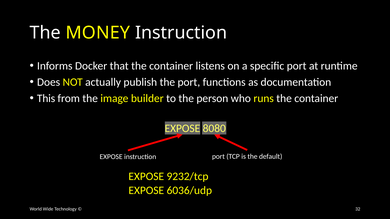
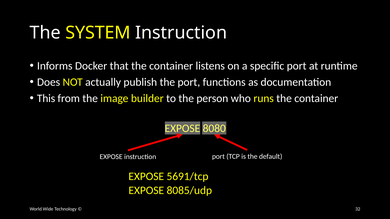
MONEY: MONEY -> SYSTEM
9232/tcp: 9232/tcp -> 5691/tcp
6036/udp: 6036/udp -> 8085/udp
